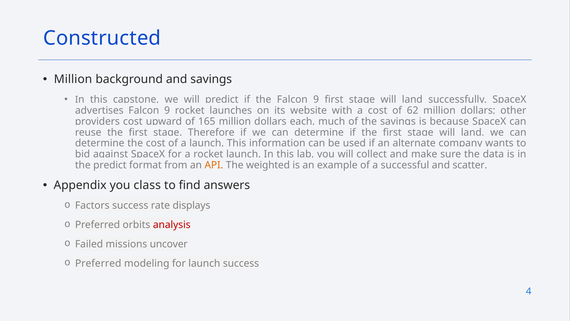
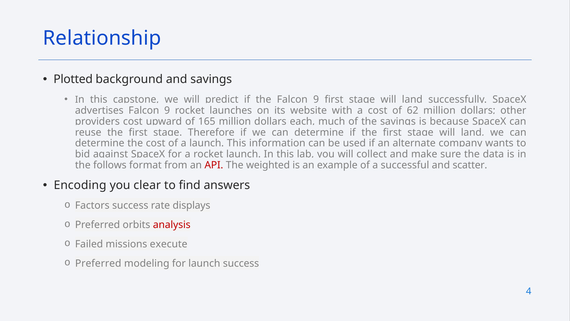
Constructed: Constructed -> Relationship
Million at (73, 79): Million -> Plotted
the predict: predict -> follows
API colour: orange -> red
Appendix: Appendix -> Encoding
class: class -> clear
uncover: uncover -> execute
